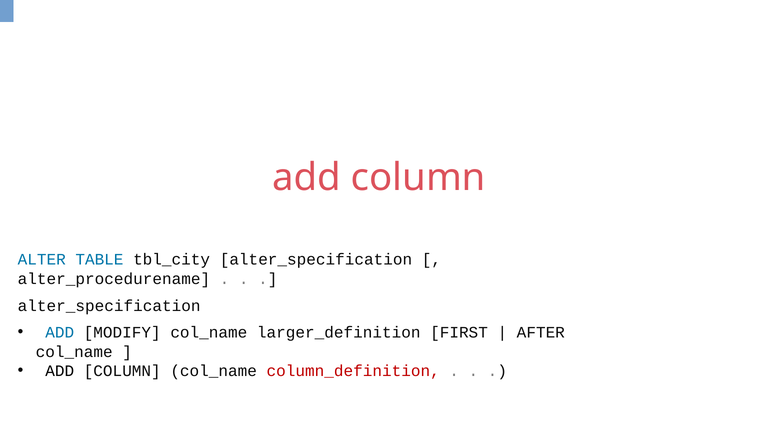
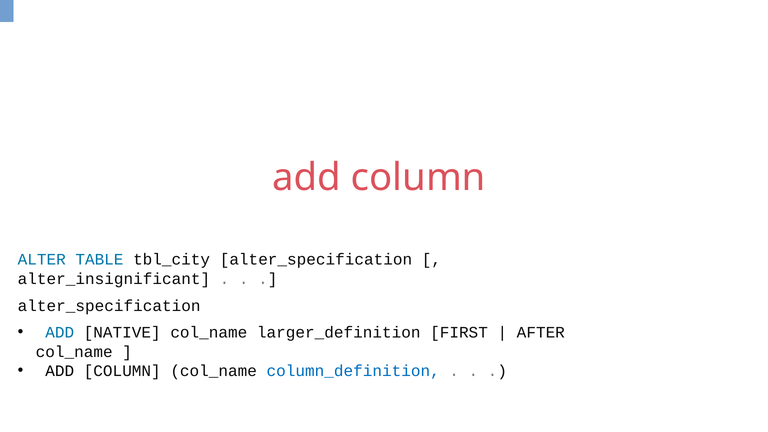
alter_procedurename: alter_procedurename -> alter_insignificant
MODIFY: MODIFY -> NATIVE
column_definition colour: red -> blue
